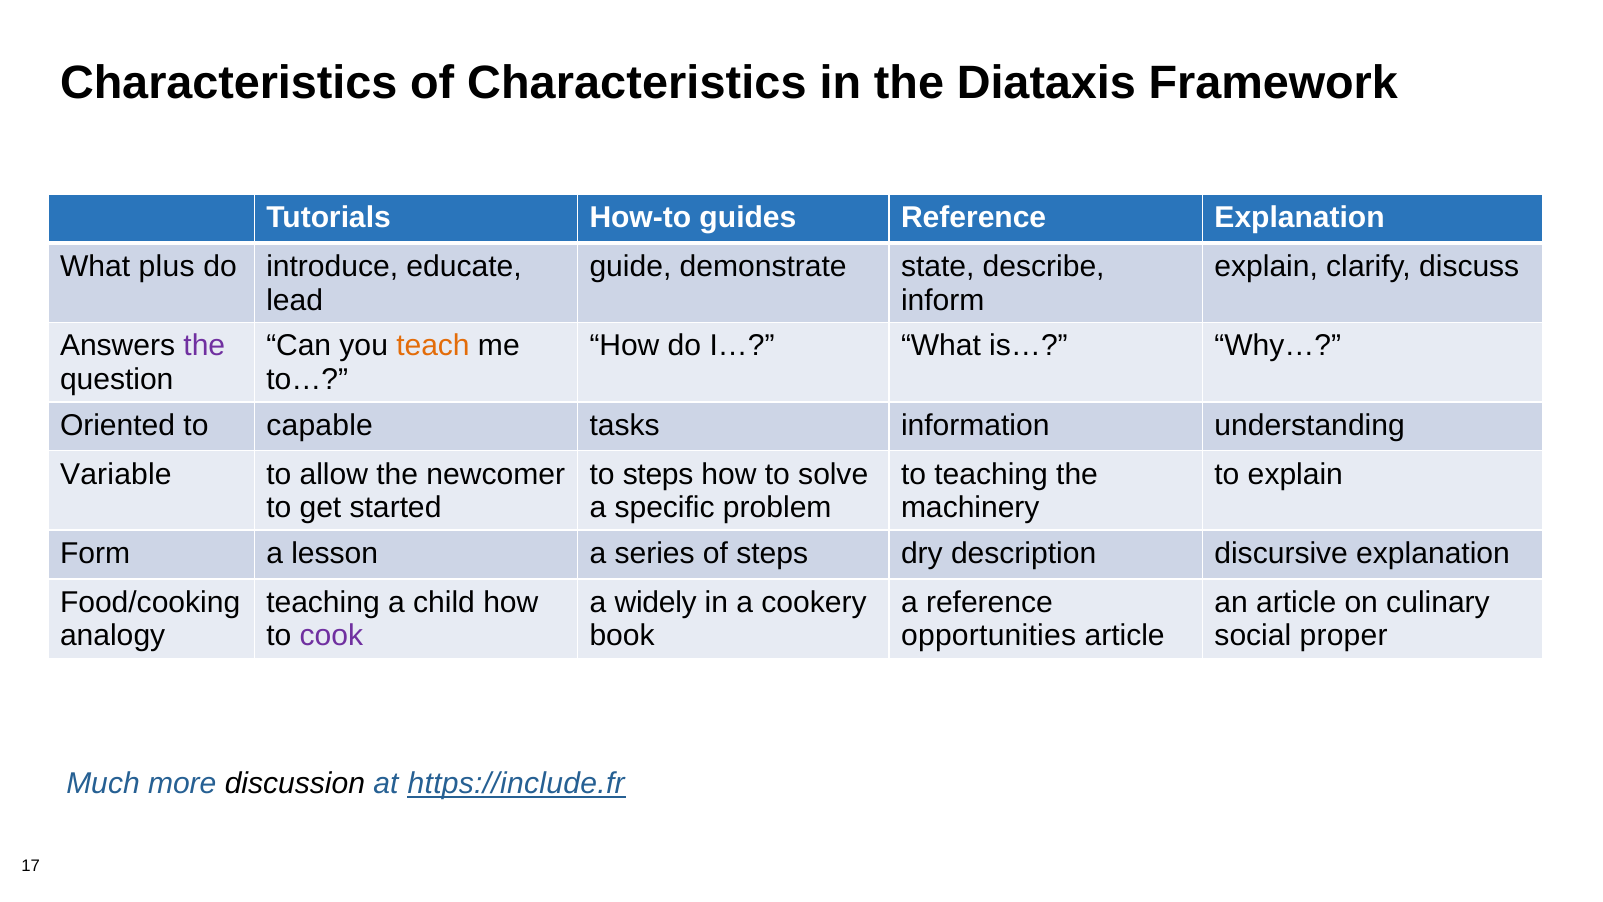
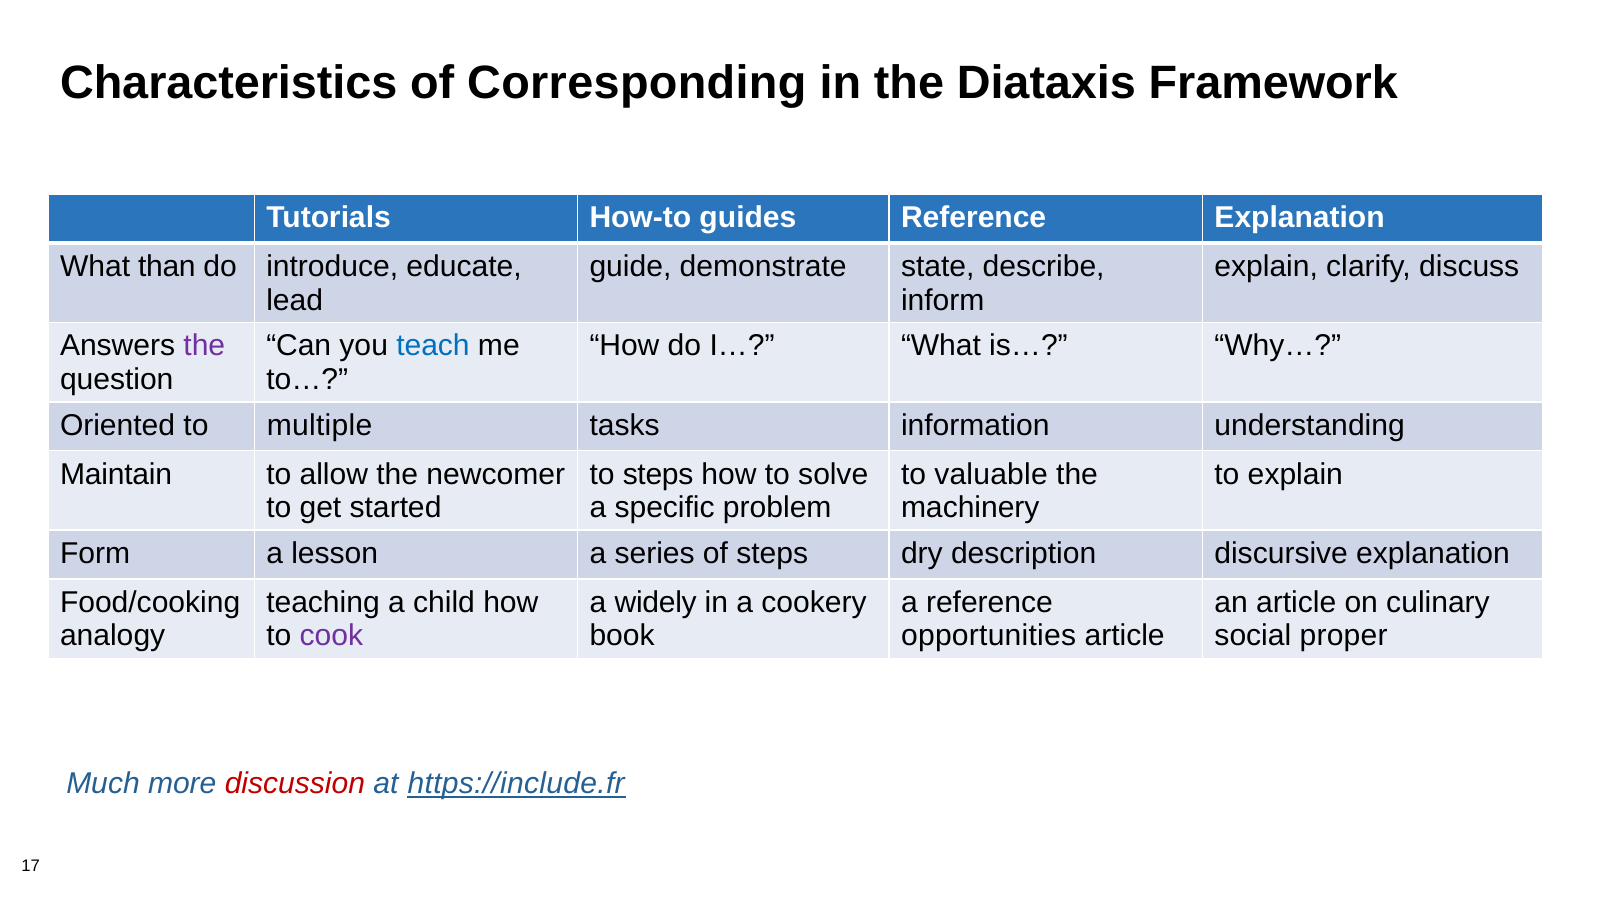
of Characteristics: Characteristics -> Corresponding
plus: plus -> than
teach colour: orange -> blue
capable: capable -> multiple
Variable: Variable -> Maintain
to teaching: teaching -> valuable
discussion colour: black -> red
